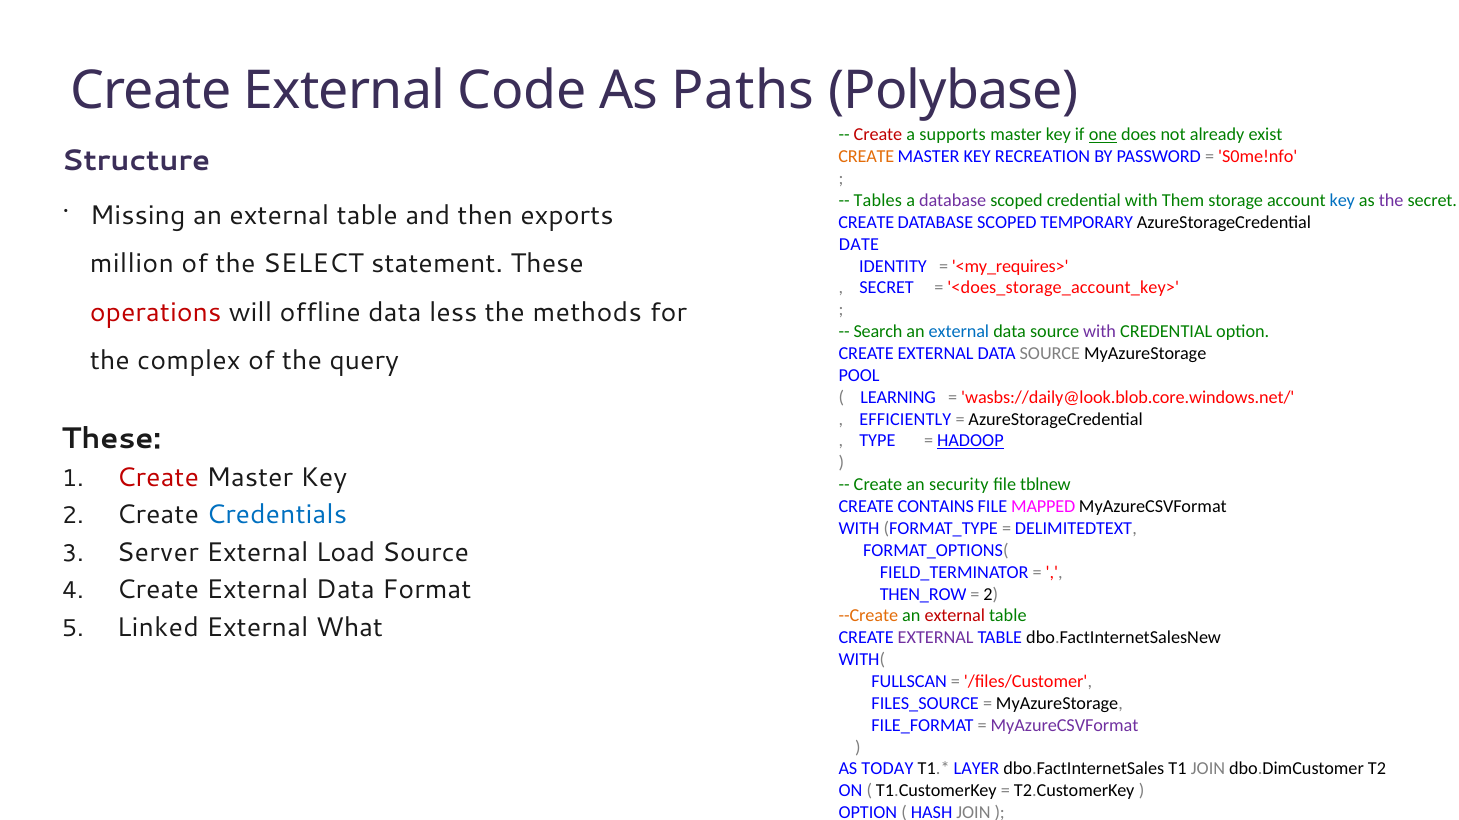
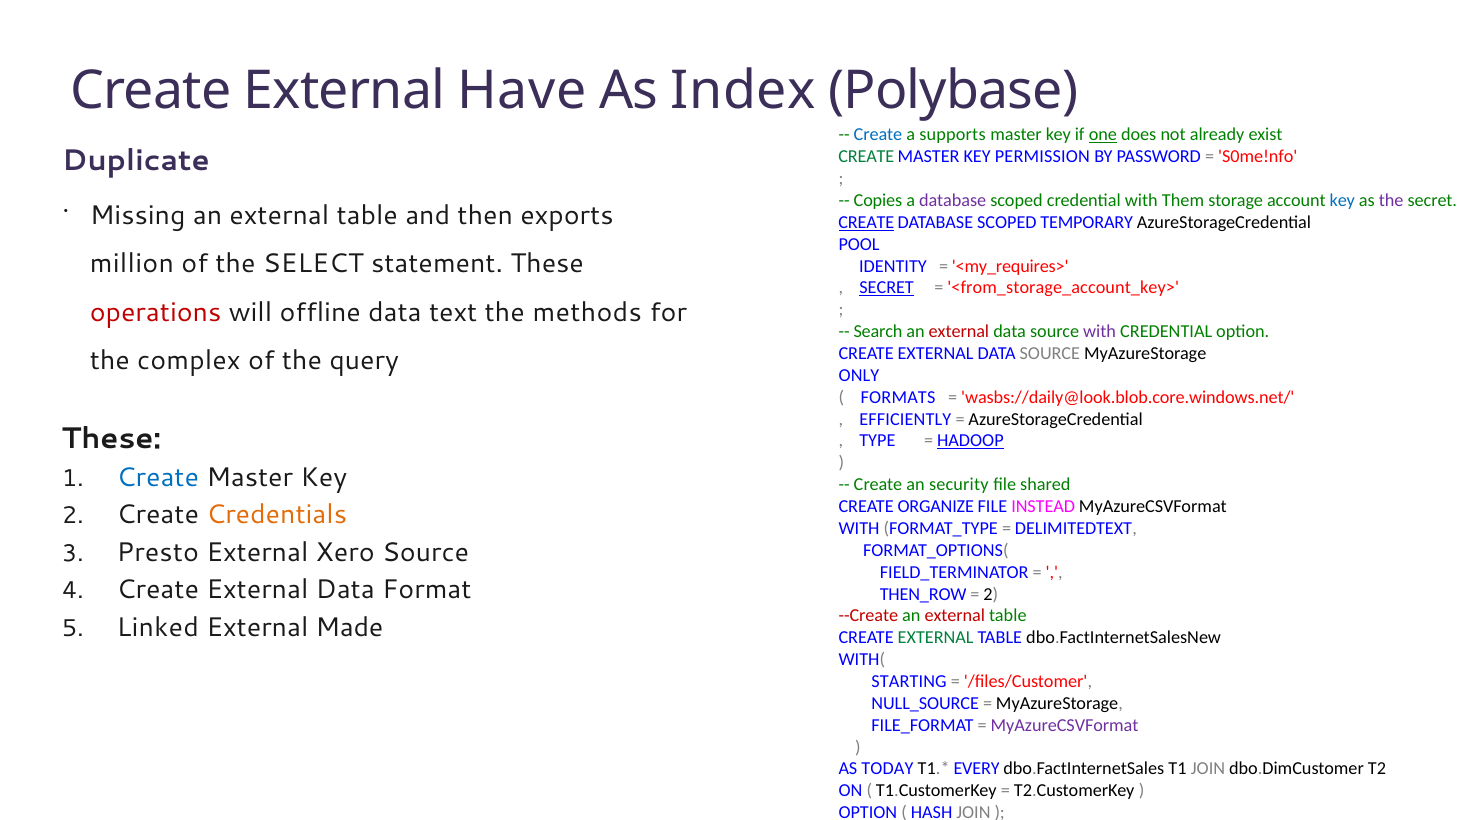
Code: Code -> Have
Paths: Paths -> Index
Create at (878, 135) colour: red -> blue
Structure: Structure -> Duplicate
CREATE at (866, 157) colour: orange -> green
RECREATION: RECREATION -> PERMISSION
Tables: Tables -> Copies
CREATE at (866, 222) underline: none -> present
DATE: DATE -> POOL
SECRET at (887, 288) underline: none -> present
<does_storage_account_key>: <does_storage_account_key> -> <from_storage_account_key>
less: less -> text
external at (959, 332) colour: blue -> red
POOL: POOL -> ONLY
LEARNING: LEARNING -> FORMATS
Create at (158, 478) colour: red -> blue
tblnew: tblnew -> shared
CONTAINS: CONTAINS -> ORGANIZE
MAPPED: MAPPED -> INSTEAD
Credentials colour: blue -> orange
Server: Server -> Presto
Load: Load -> Xero
--Create colour: orange -> red
What: What -> Made
EXTERNAL at (936, 638) colour: purple -> green
FULLSCAN: FULLSCAN -> STARTING
FILES_SOURCE: FILES_SOURCE -> NULL_SOURCE
LAYER: LAYER -> EVERY
